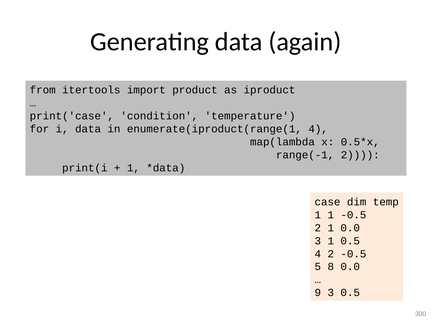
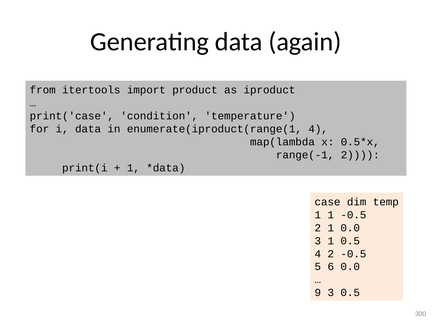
8: 8 -> 6
